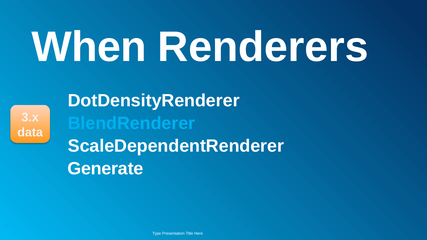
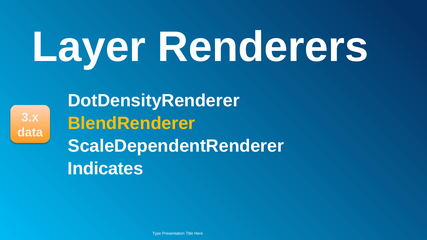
When: When -> Layer
BlendRenderer colour: light blue -> yellow
Generate: Generate -> Indicates
